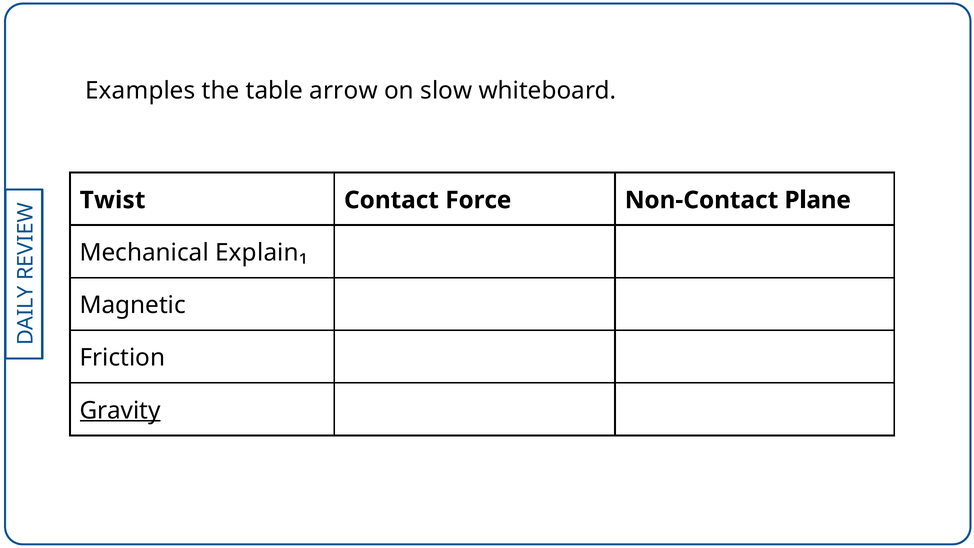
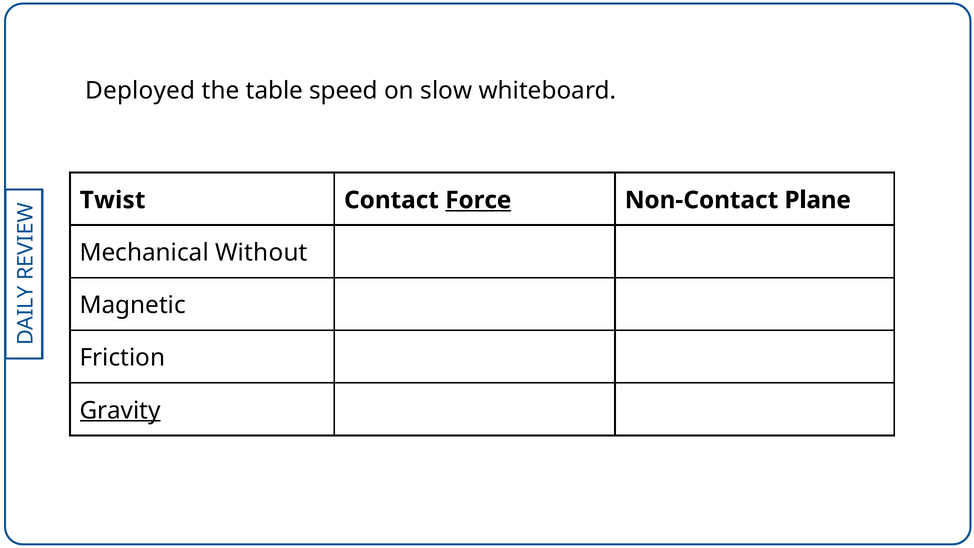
Examples: Examples -> Deployed
arrow: arrow -> speed
Force underline: none -> present
Explain₁: Explain₁ -> Without
